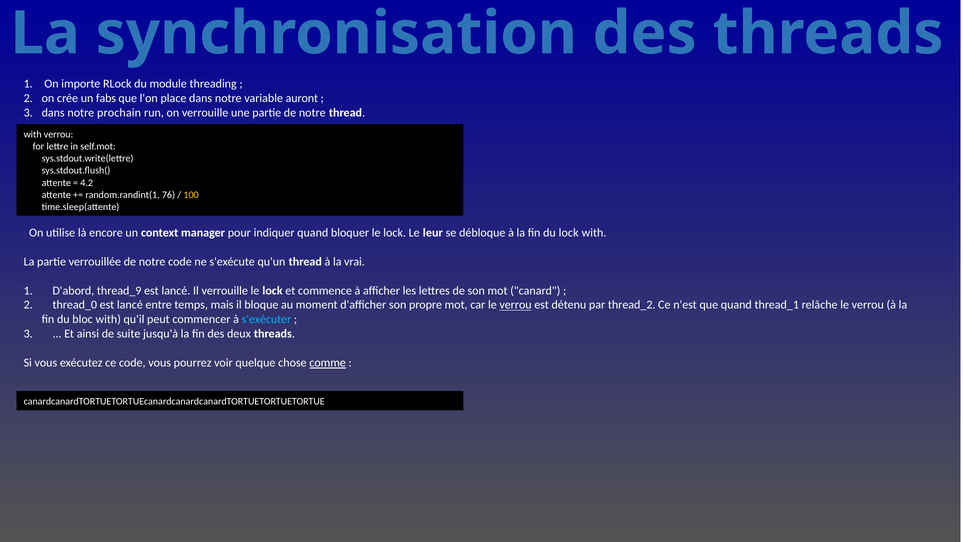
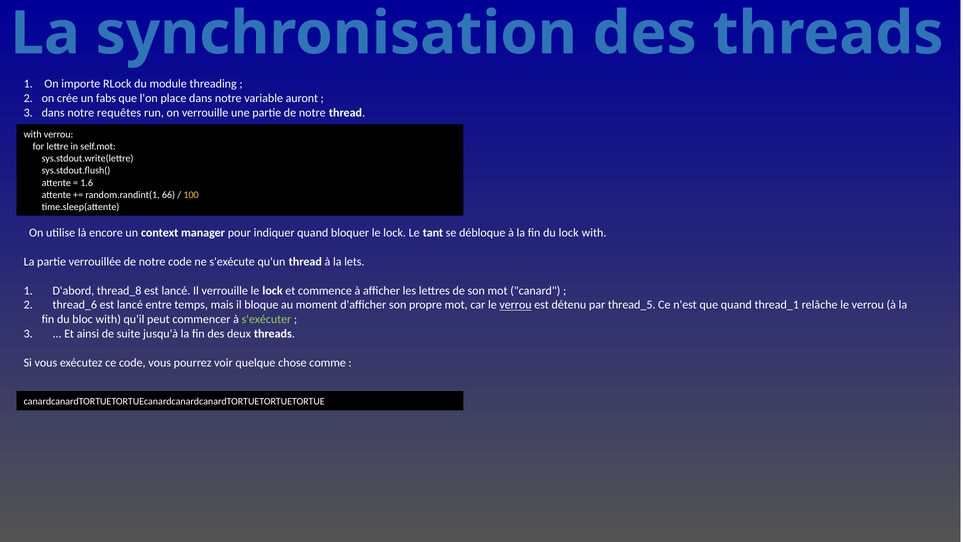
prochain: prochain -> requêtes
4.2: 4.2 -> 1.6
76: 76 -> 66
leur: leur -> tant
vrai: vrai -> lets
thread_9: thread_9 -> thread_8
thread_0: thread_0 -> thread_6
thread_2: thread_2 -> thread_5
s'exécuter colour: light blue -> light green
comme underline: present -> none
